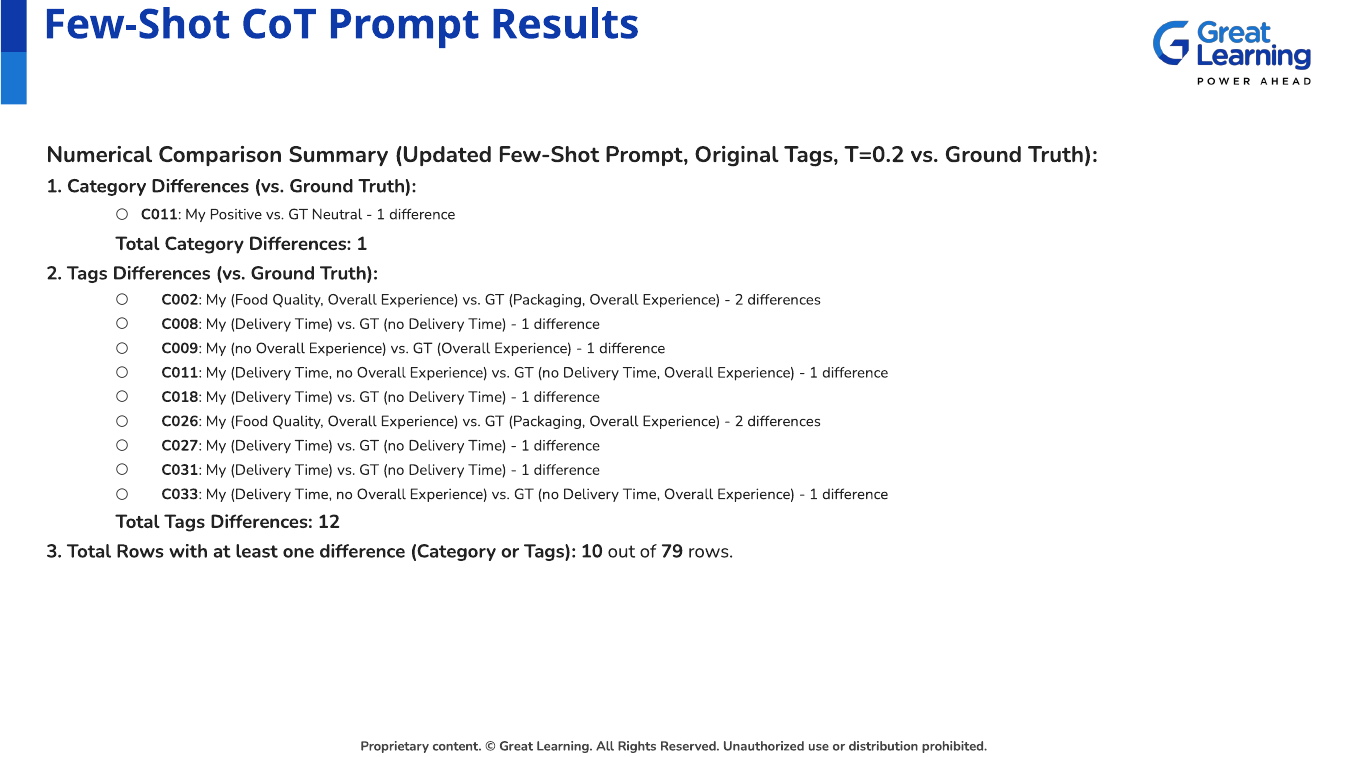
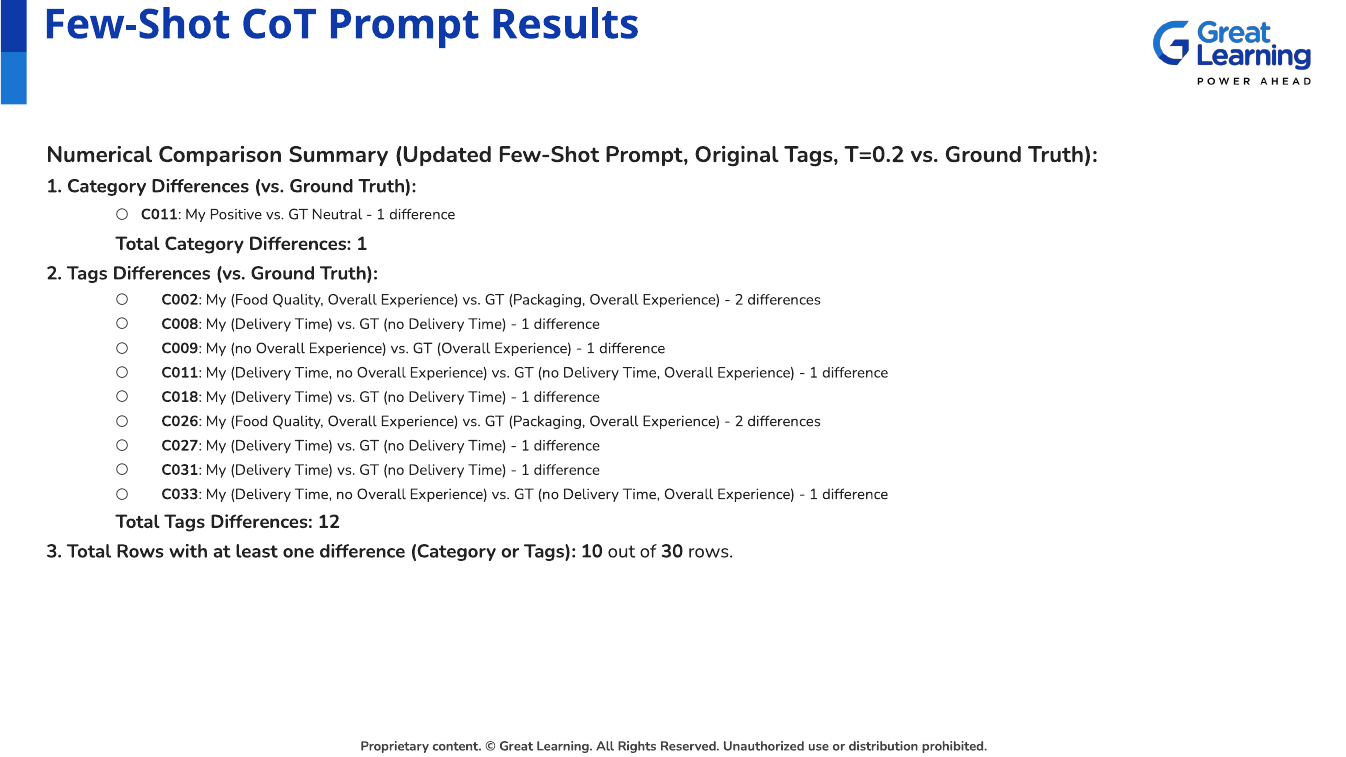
79: 79 -> 30
